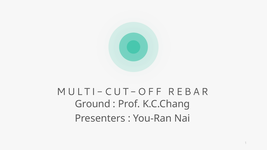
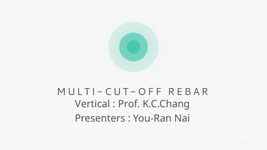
Ground: Ground -> Vertical
